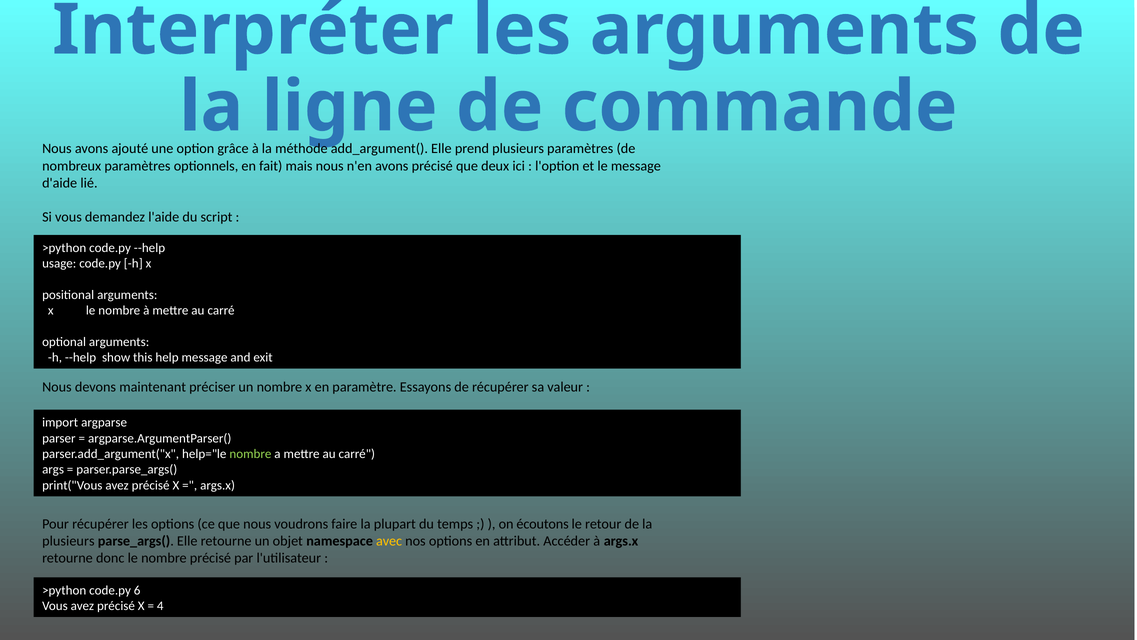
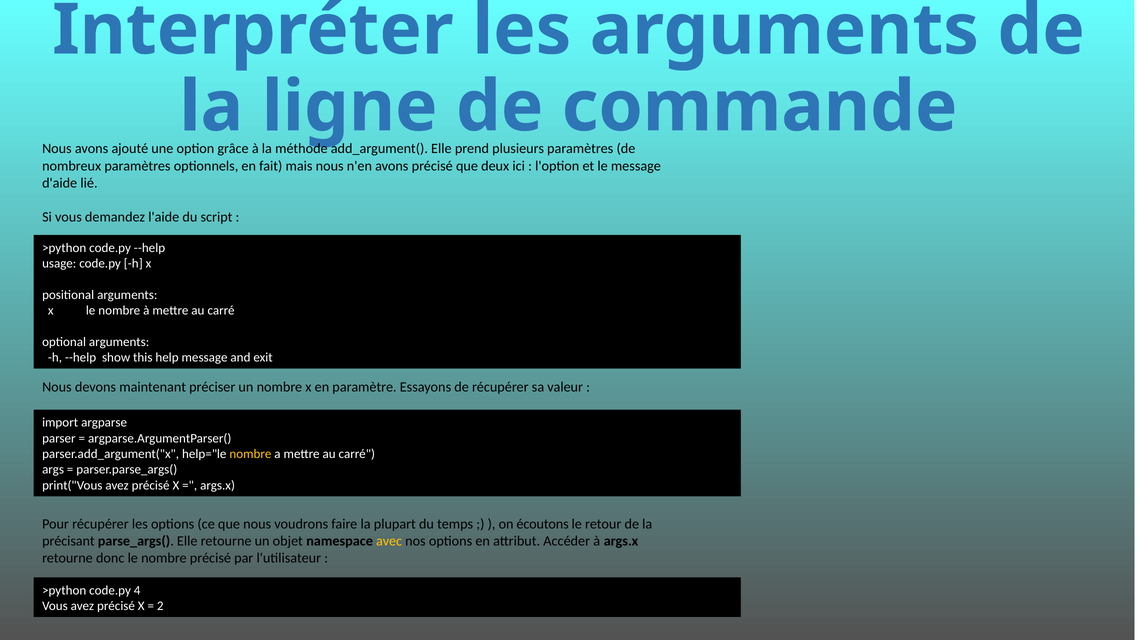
nombre at (250, 454) colour: light green -> yellow
plusieurs at (68, 541): plusieurs -> précisant
6: 6 -> 4
4: 4 -> 2
